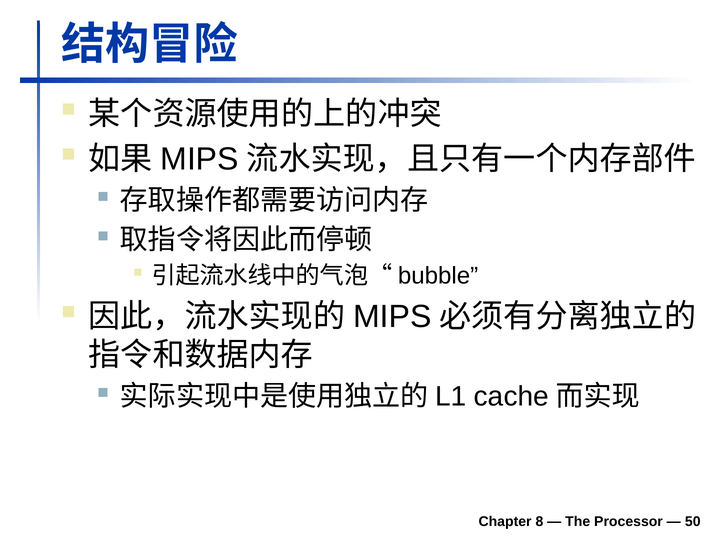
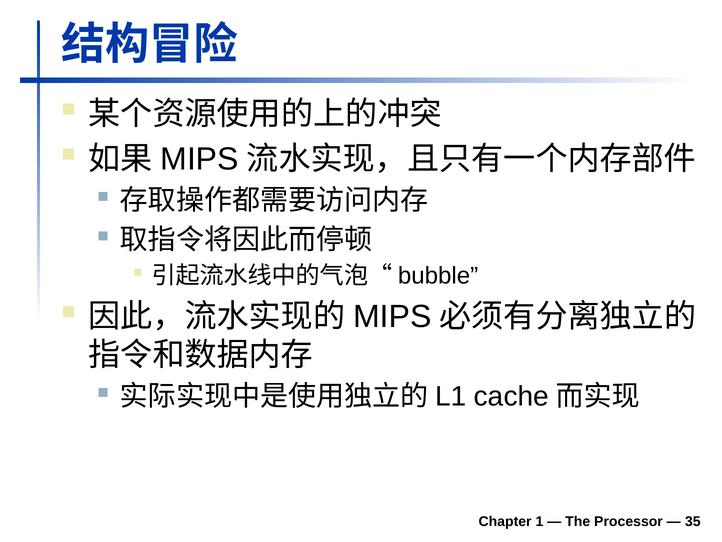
8: 8 -> 1
50: 50 -> 35
